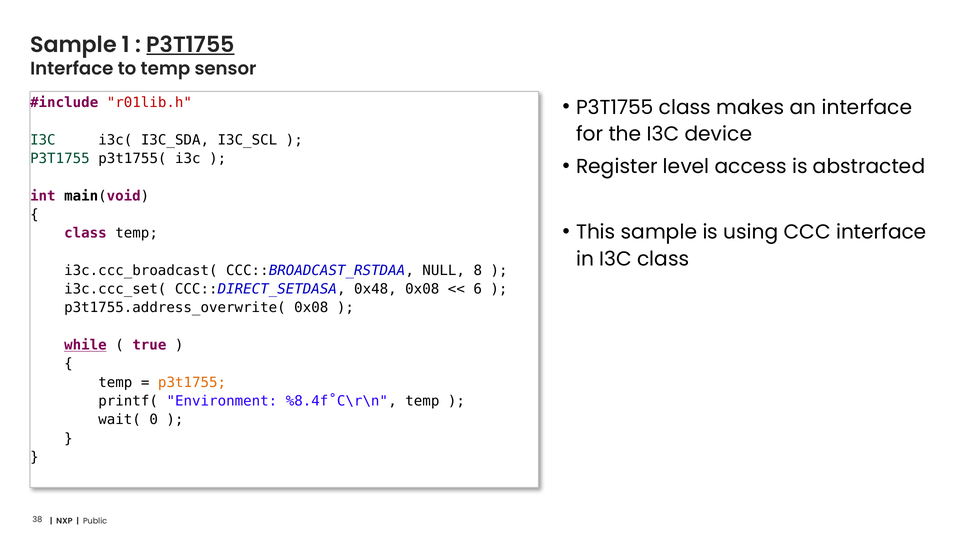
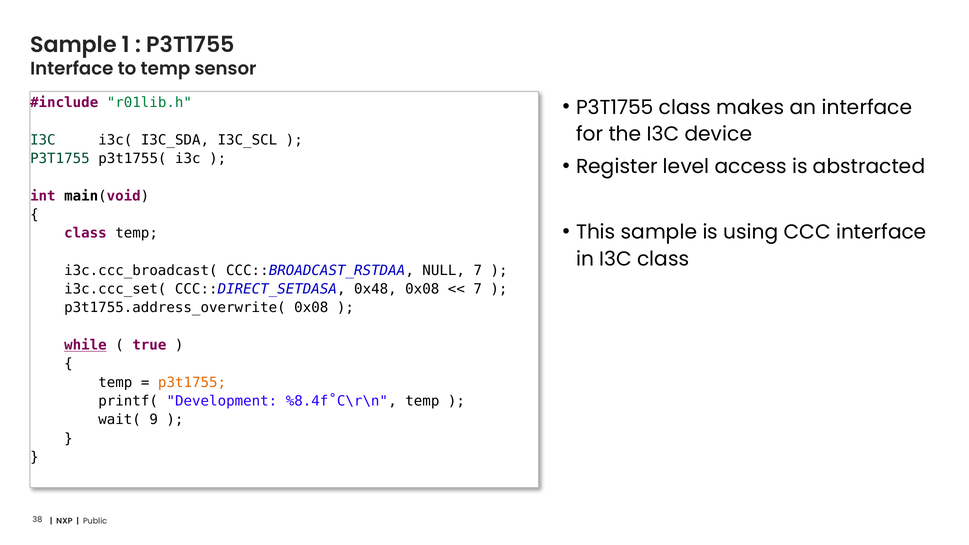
P3T1755 at (191, 45) underline: present -> none
r01lib.h colour: red -> green
NULL 8: 8 -> 7
6 at (478, 289): 6 -> 7
Environment: Environment -> Development
0: 0 -> 9
